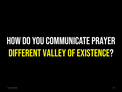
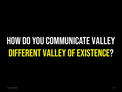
COMMUNICATE PRAYER: PRAYER -> VALLEY
